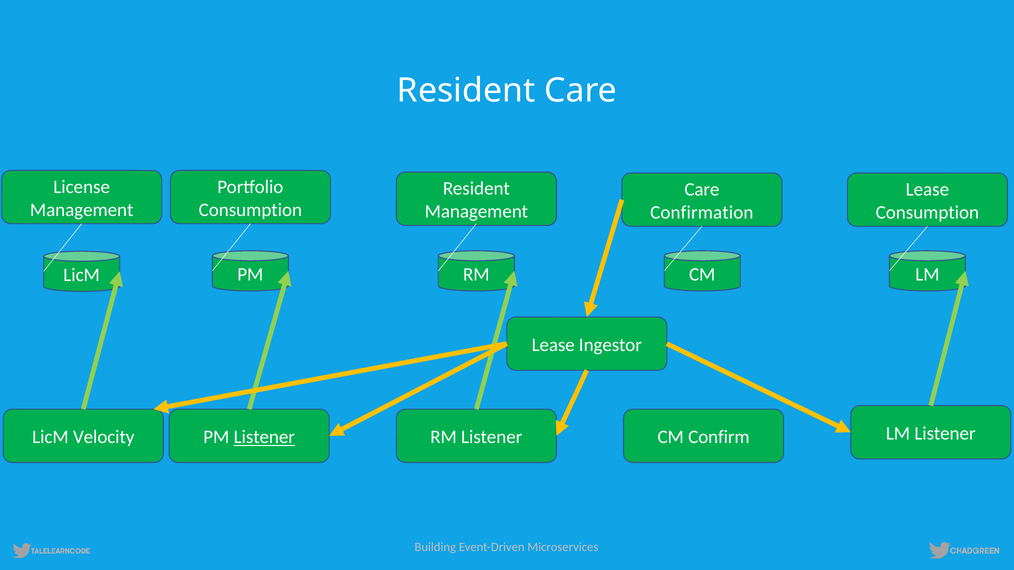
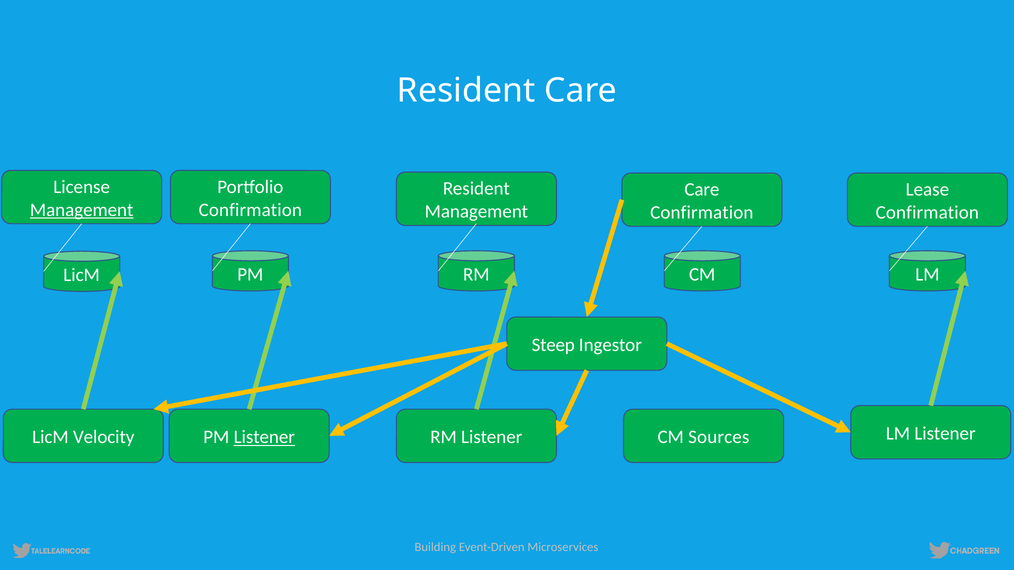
Management at (82, 210) underline: none -> present
Consumption at (250, 210): Consumption -> Confirmation
Consumption at (927, 213): Consumption -> Confirmation
Lease at (553, 345): Lease -> Steep
Confirm: Confirm -> Sources
